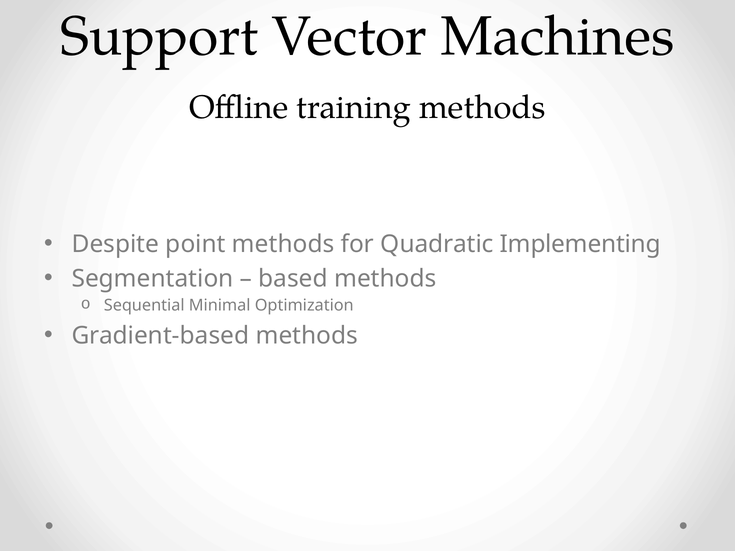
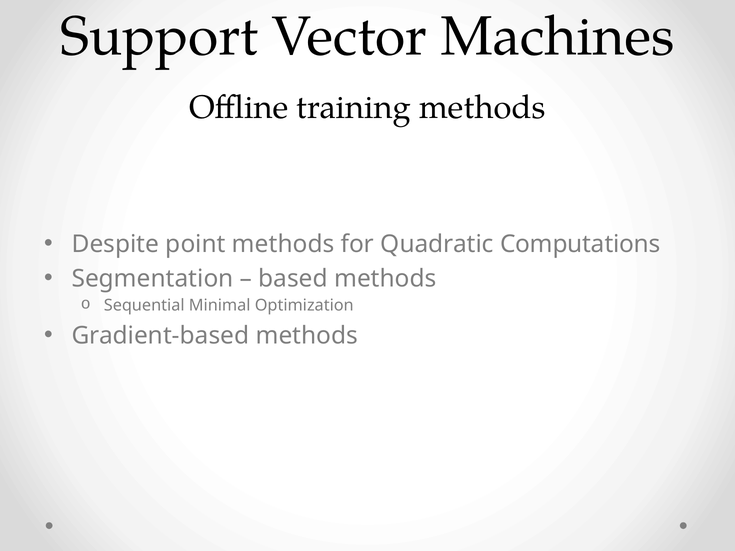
Implementing: Implementing -> Computations
